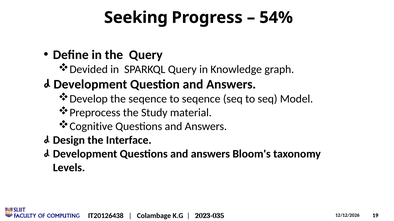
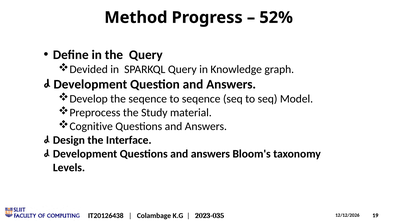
Seeking: Seeking -> Method
54%: 54% -> 52%
